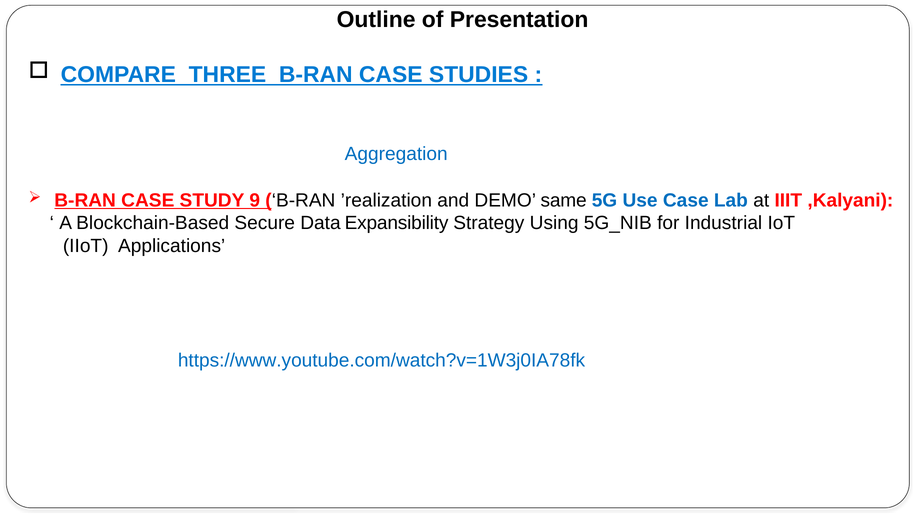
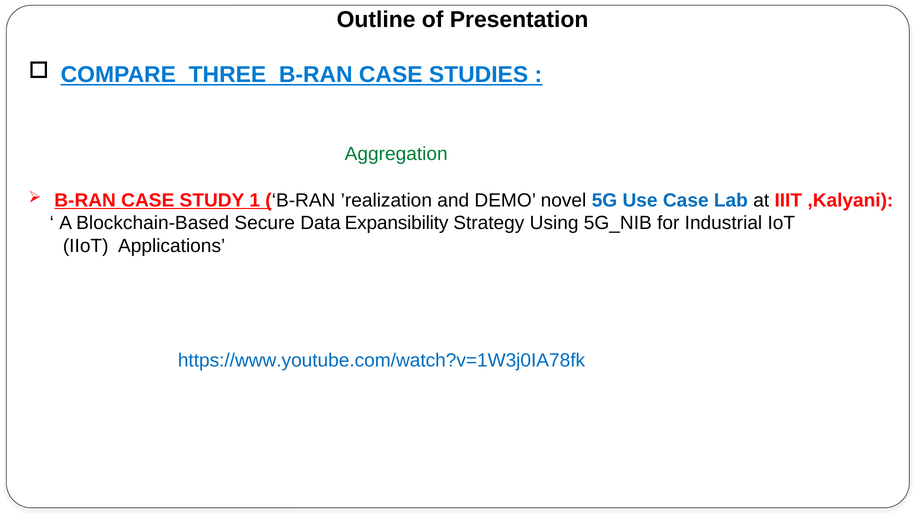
Aggregation colour: blue -> green
9 at (255, 200): 9 -> 1
same: same -> novel
